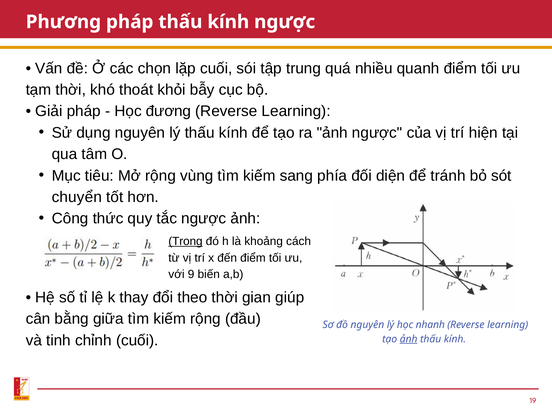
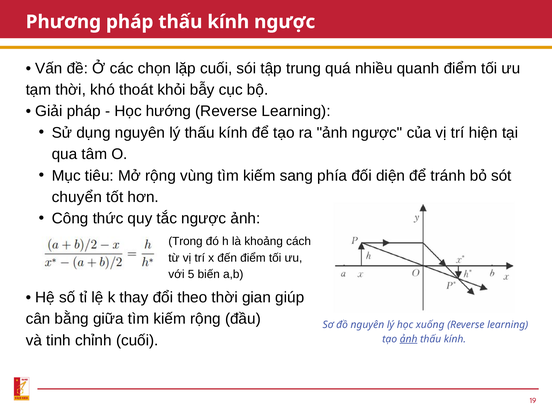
đương: đương -> hướng
Trong underline: present -> none
9: 9 -> 5
nhanh: nhanh -> xuống
